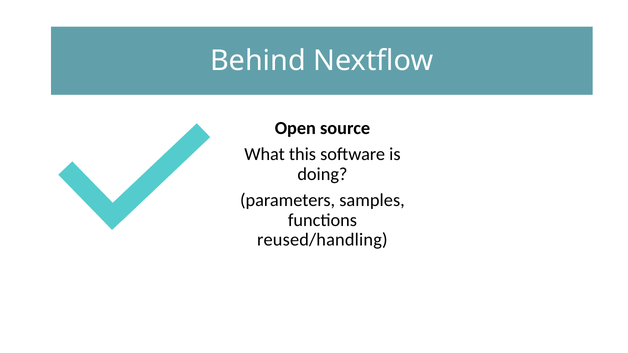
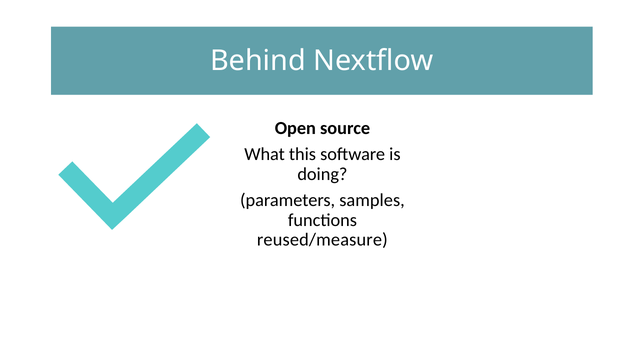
reused/handling: reused/handling -> reused/measure
